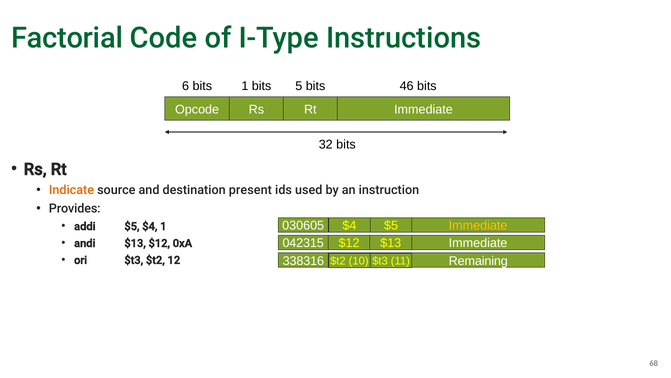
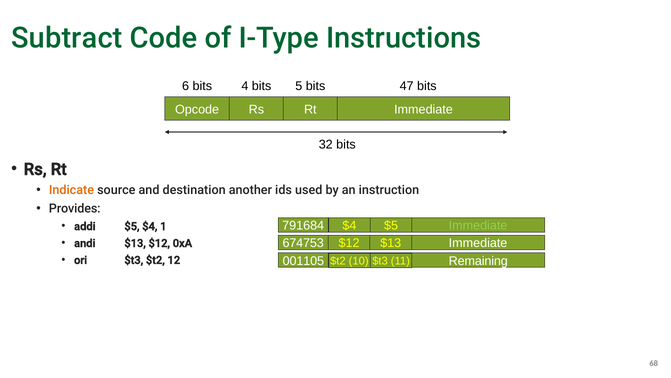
Factorial: Factorial -> Subtract
bits 1: 1 -> 4
46: 46 -> 47
present: present -> another
030605: 030605 -> 791684
Immediate at (478, 225) colour: yellow -> light green
042315: 042315 -> 674753
338316: 338316 -> 001105
